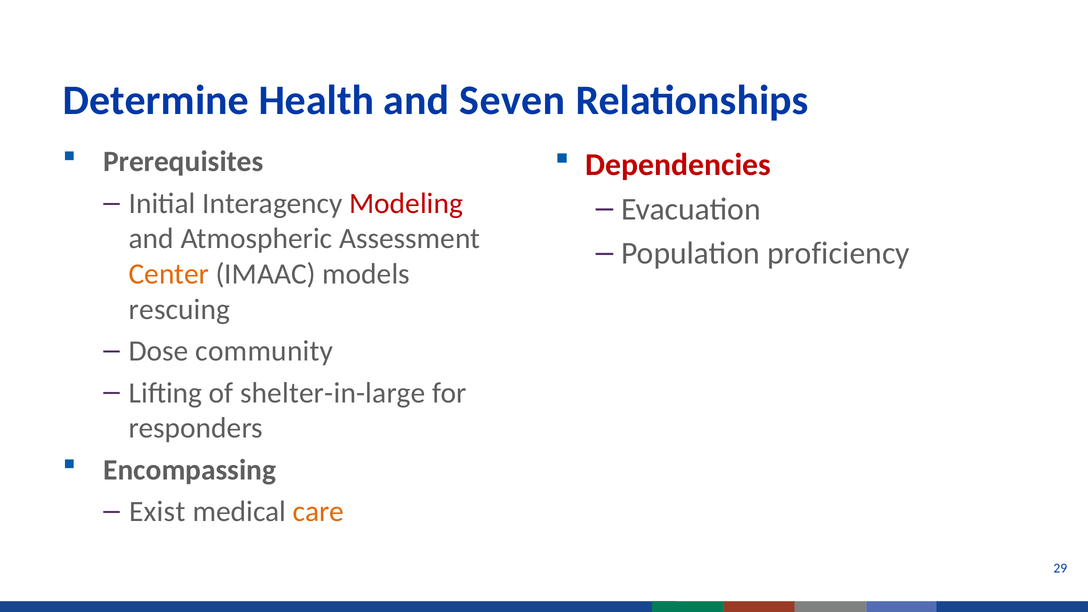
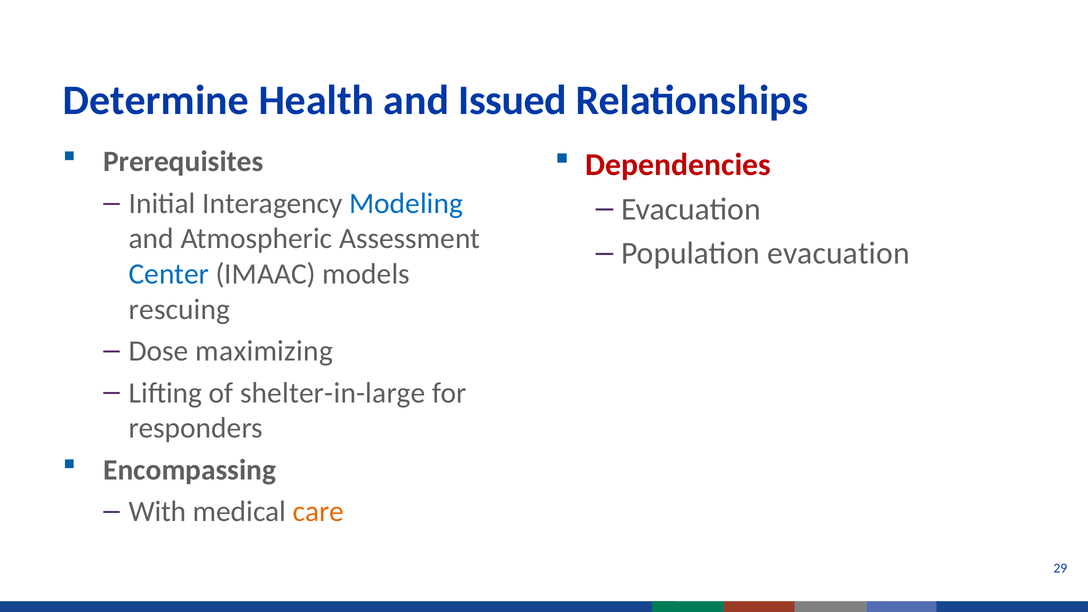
Seven: Seven -> Issued
Modeling colour: red -> blue
Population proficiency: proficiency -> evacuation
Center colour: orange -> blue
community: community -> maximizing
Exist: Exist -> With
